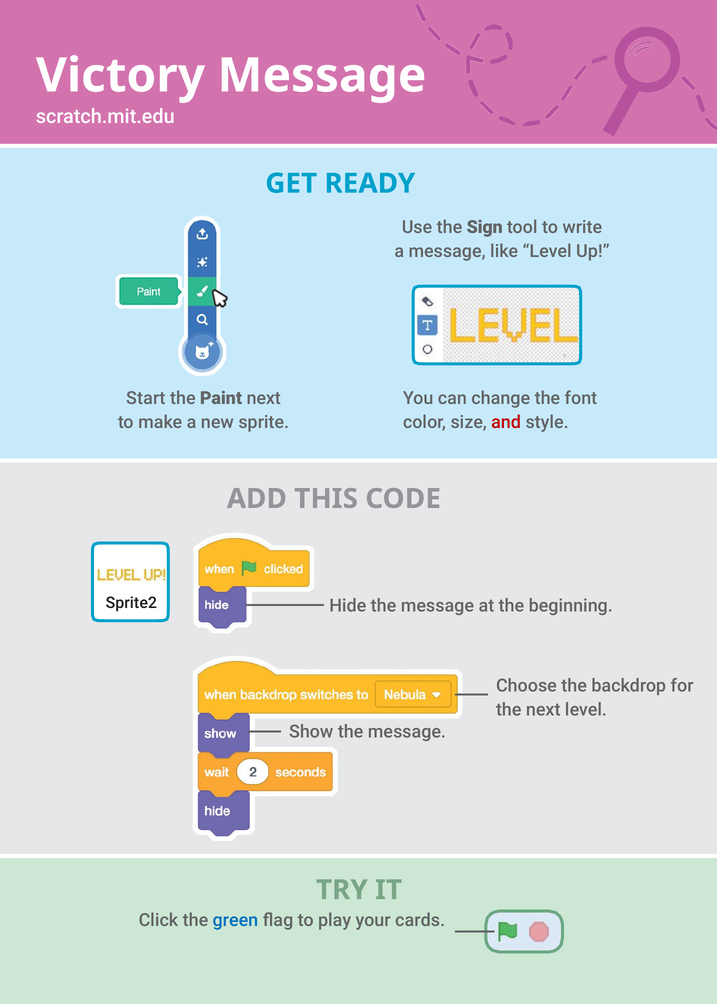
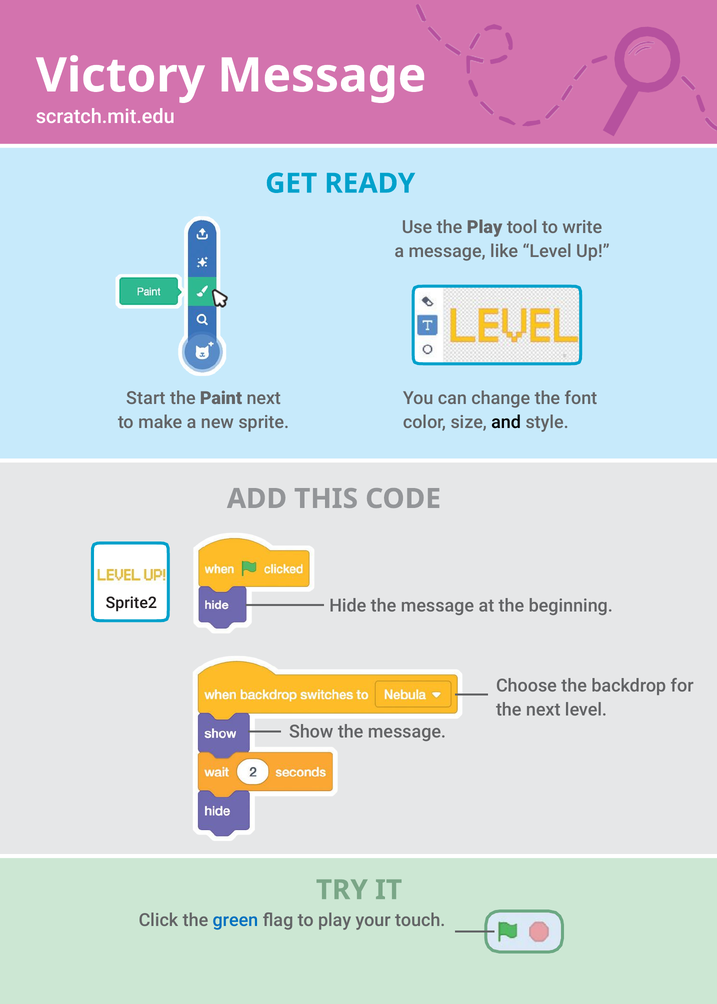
the Sign: Sign -> Play
and colour: red -> black
cards: cards -> touch
